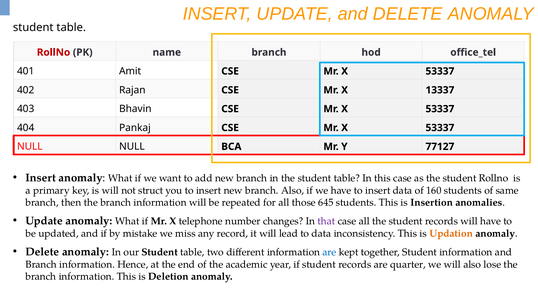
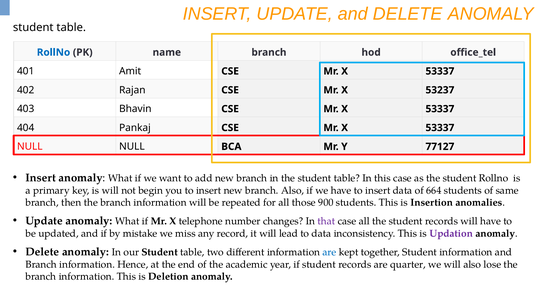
RollNo at (54, 52) colour: red -> blue
13337: 13337 -> 53237
struct: struct -> begin
160: 160 -> 664
645: 645 -> 900
Updation colour: orange -> purple
